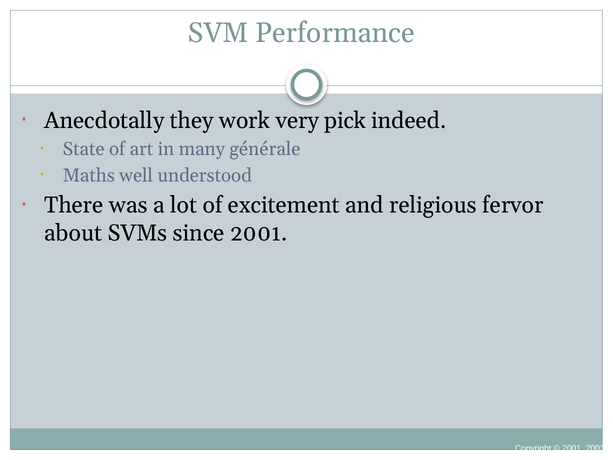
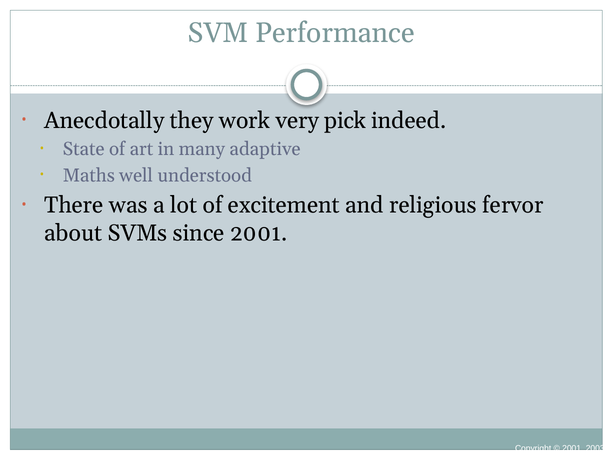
générale: générale -> adaptive
